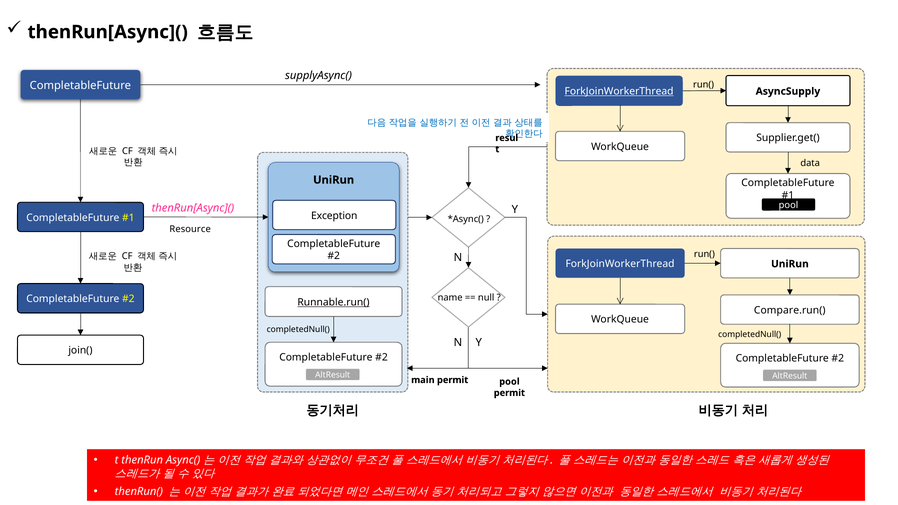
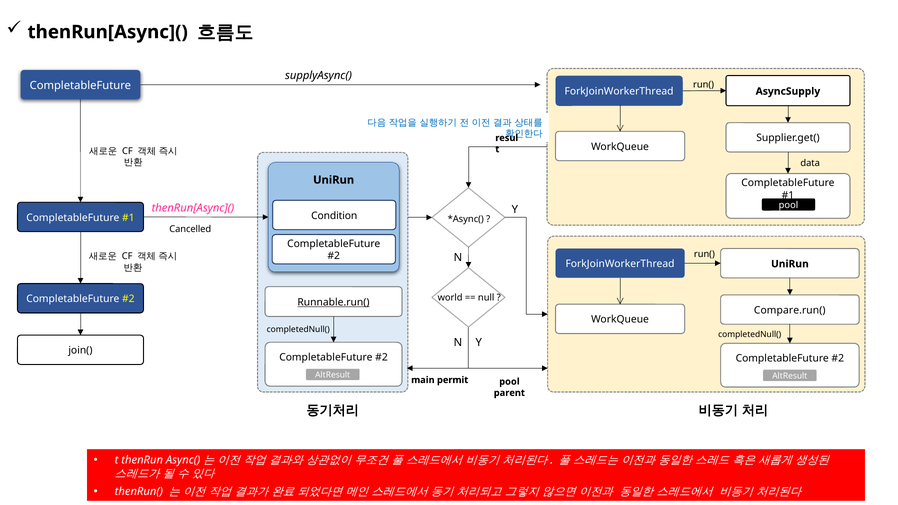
ForkJoinWorkerThread at (619, 92) underline: present -> none
Exception: Exception -> Condition
Resource: Resource -> Cancelled
name: name -> world
permit at (509, 393): permit -> parent
